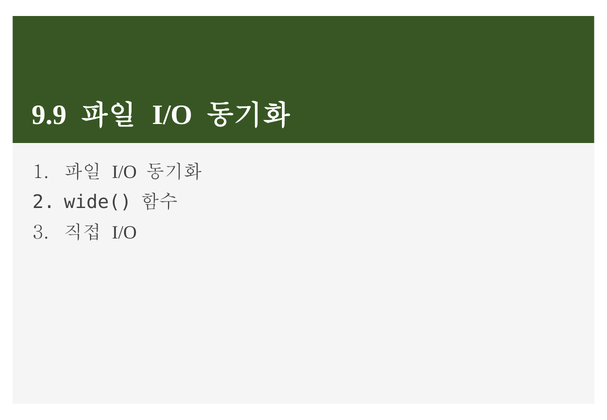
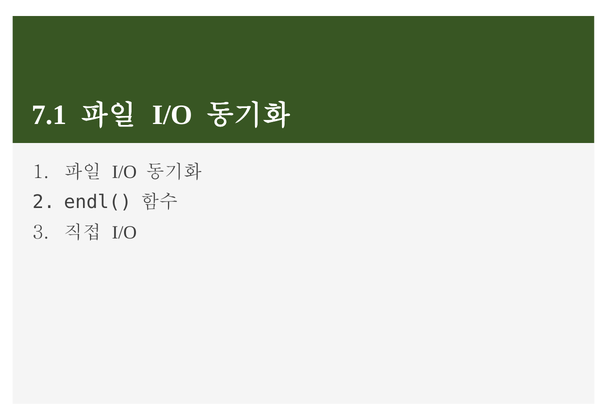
9.9: 9.9 -> 7.1
wide(: wide( -> endl(
